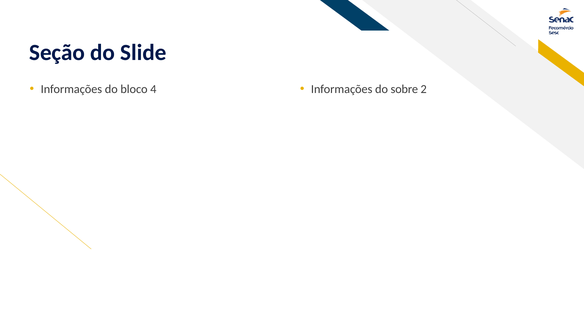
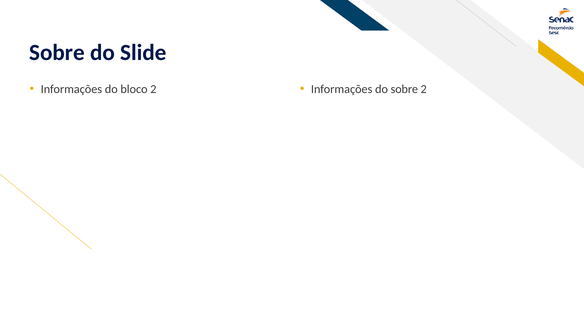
Seção at (57, 53): Seção -> Sobre
bloco 4: 4 -> 2
